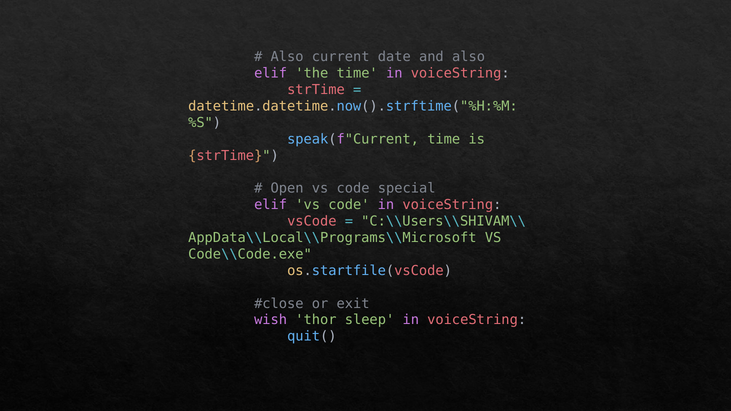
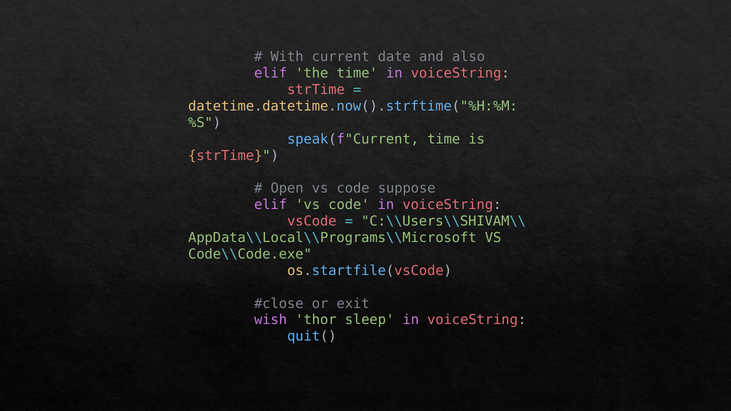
Also at (287, 57): Also -> With
special: special -> suppose
